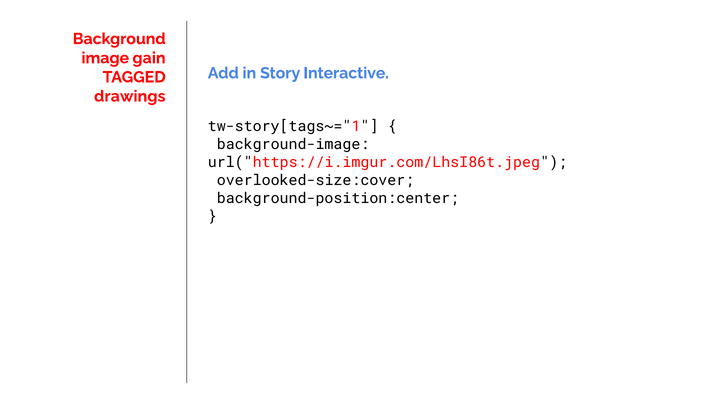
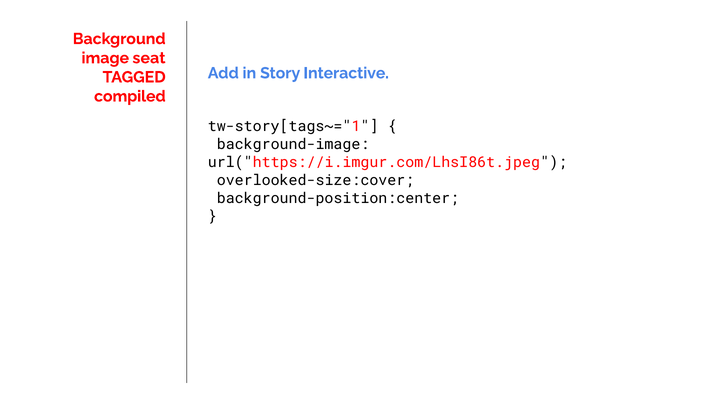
gain: gain -> seat
drawings: drawings -> compiled
